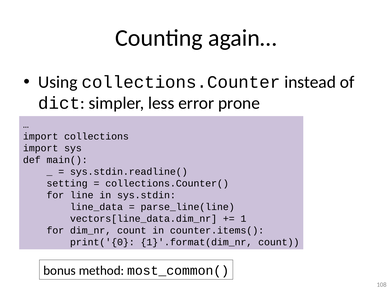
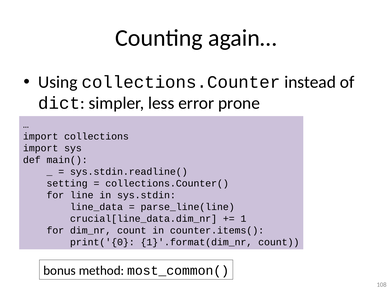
vectors[line_data.dim_nr: vectors[line_data.dim_nr -> crucial[line_data.dim_nr
